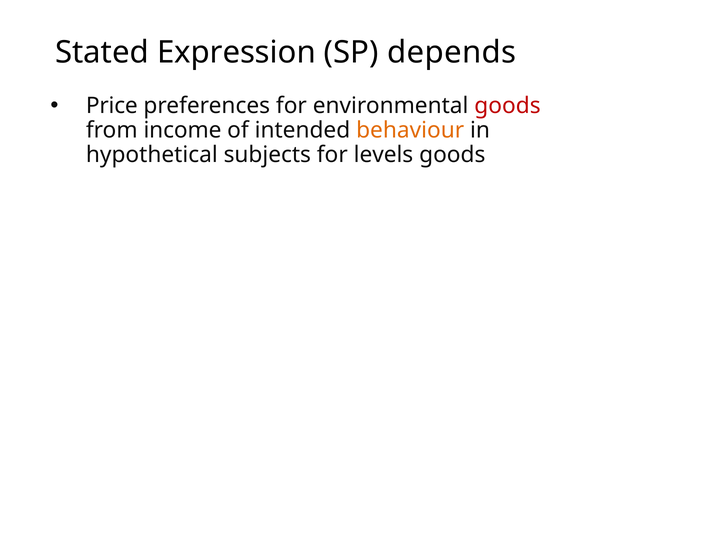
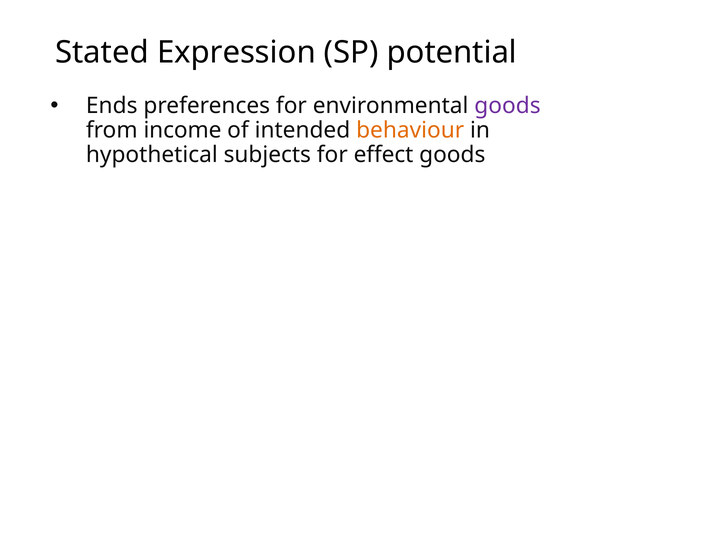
depends: depends -> potential
Price: Price -> Ends
goods at (507, 105) colour: red -> purple
levels: levels -> effect
